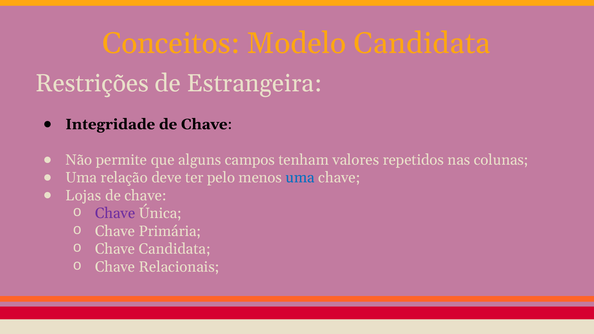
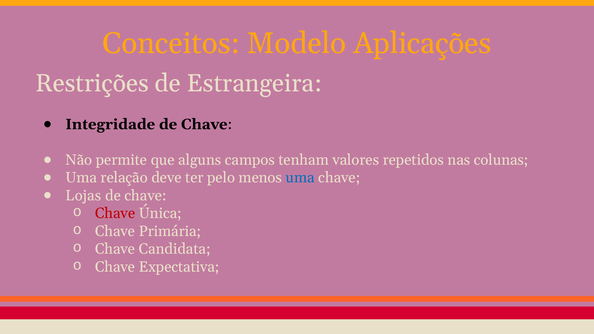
Modelo Candidata: Candidata -> Aplicações
Chave at (115, 213) colour: purple -> red
Relacionais: Relacionais -> Expectativa
